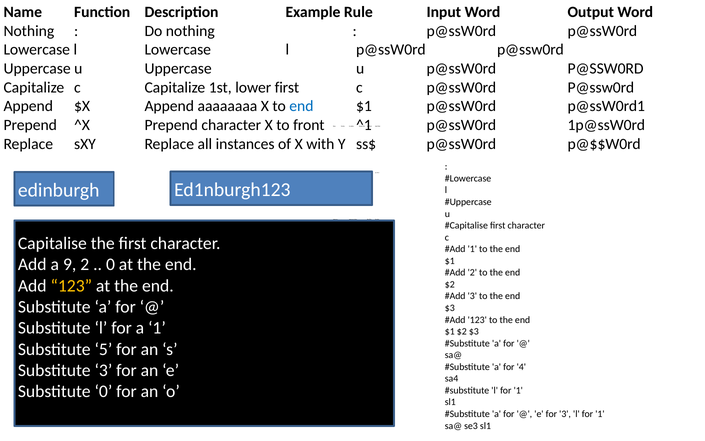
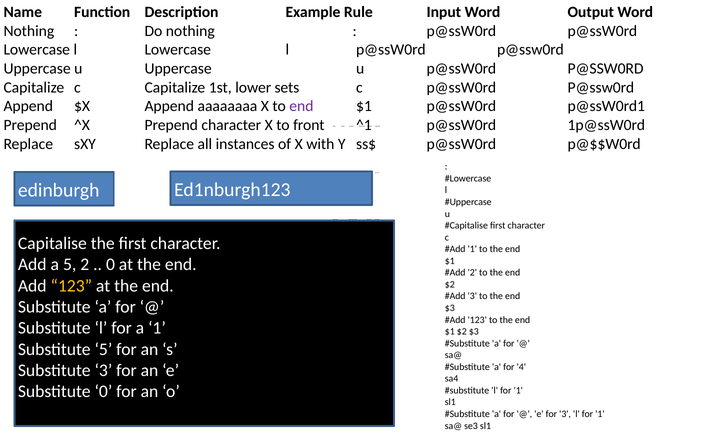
lower first: first -> sets
end at (301, 106) colour: blue -> purple
a 9: 9 -> 5
